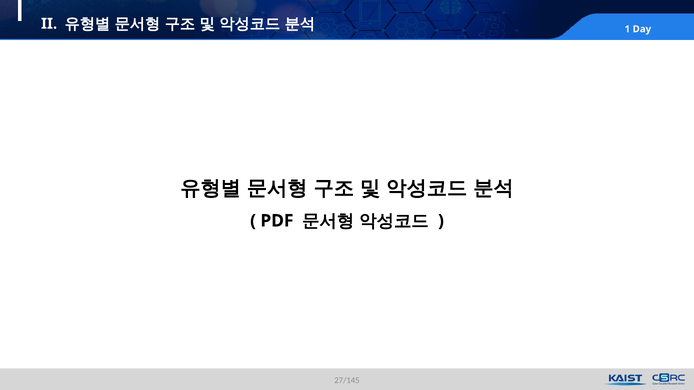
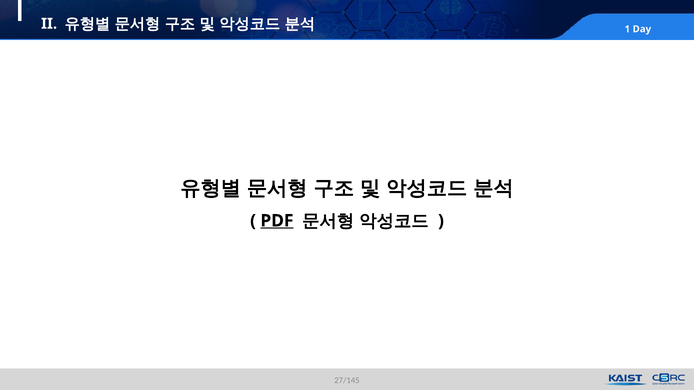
PDF underline: none -> present
